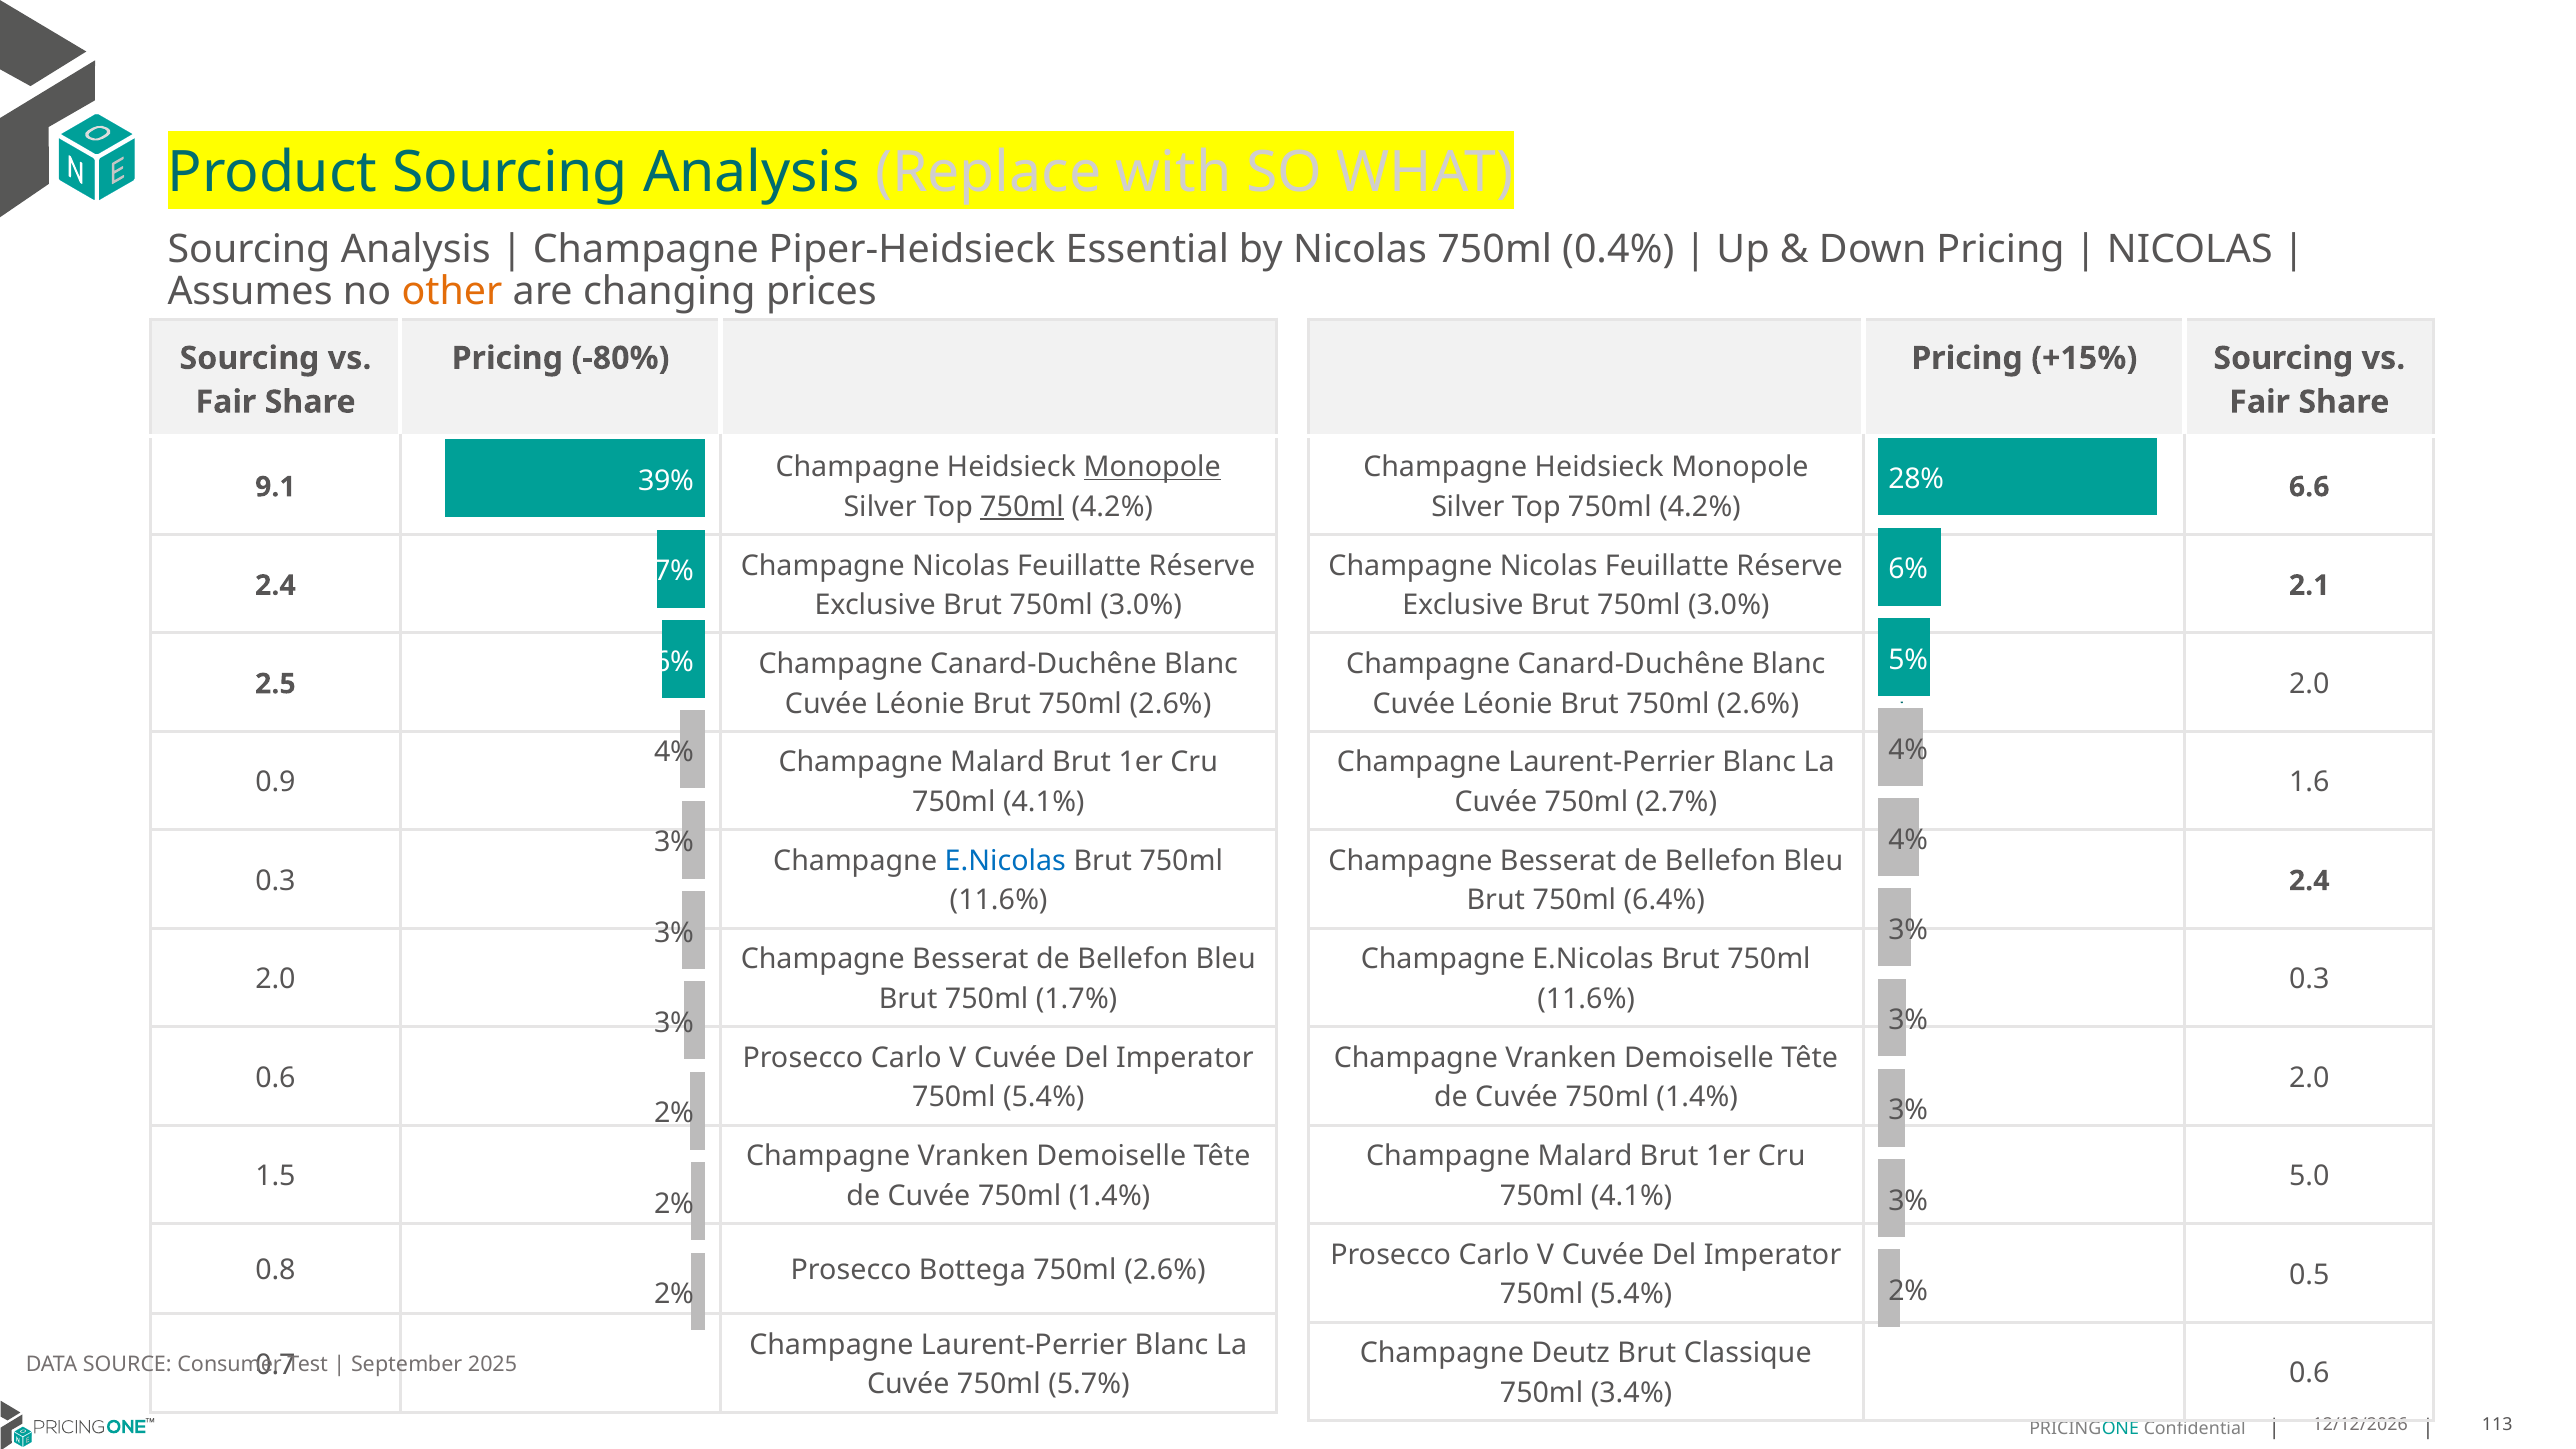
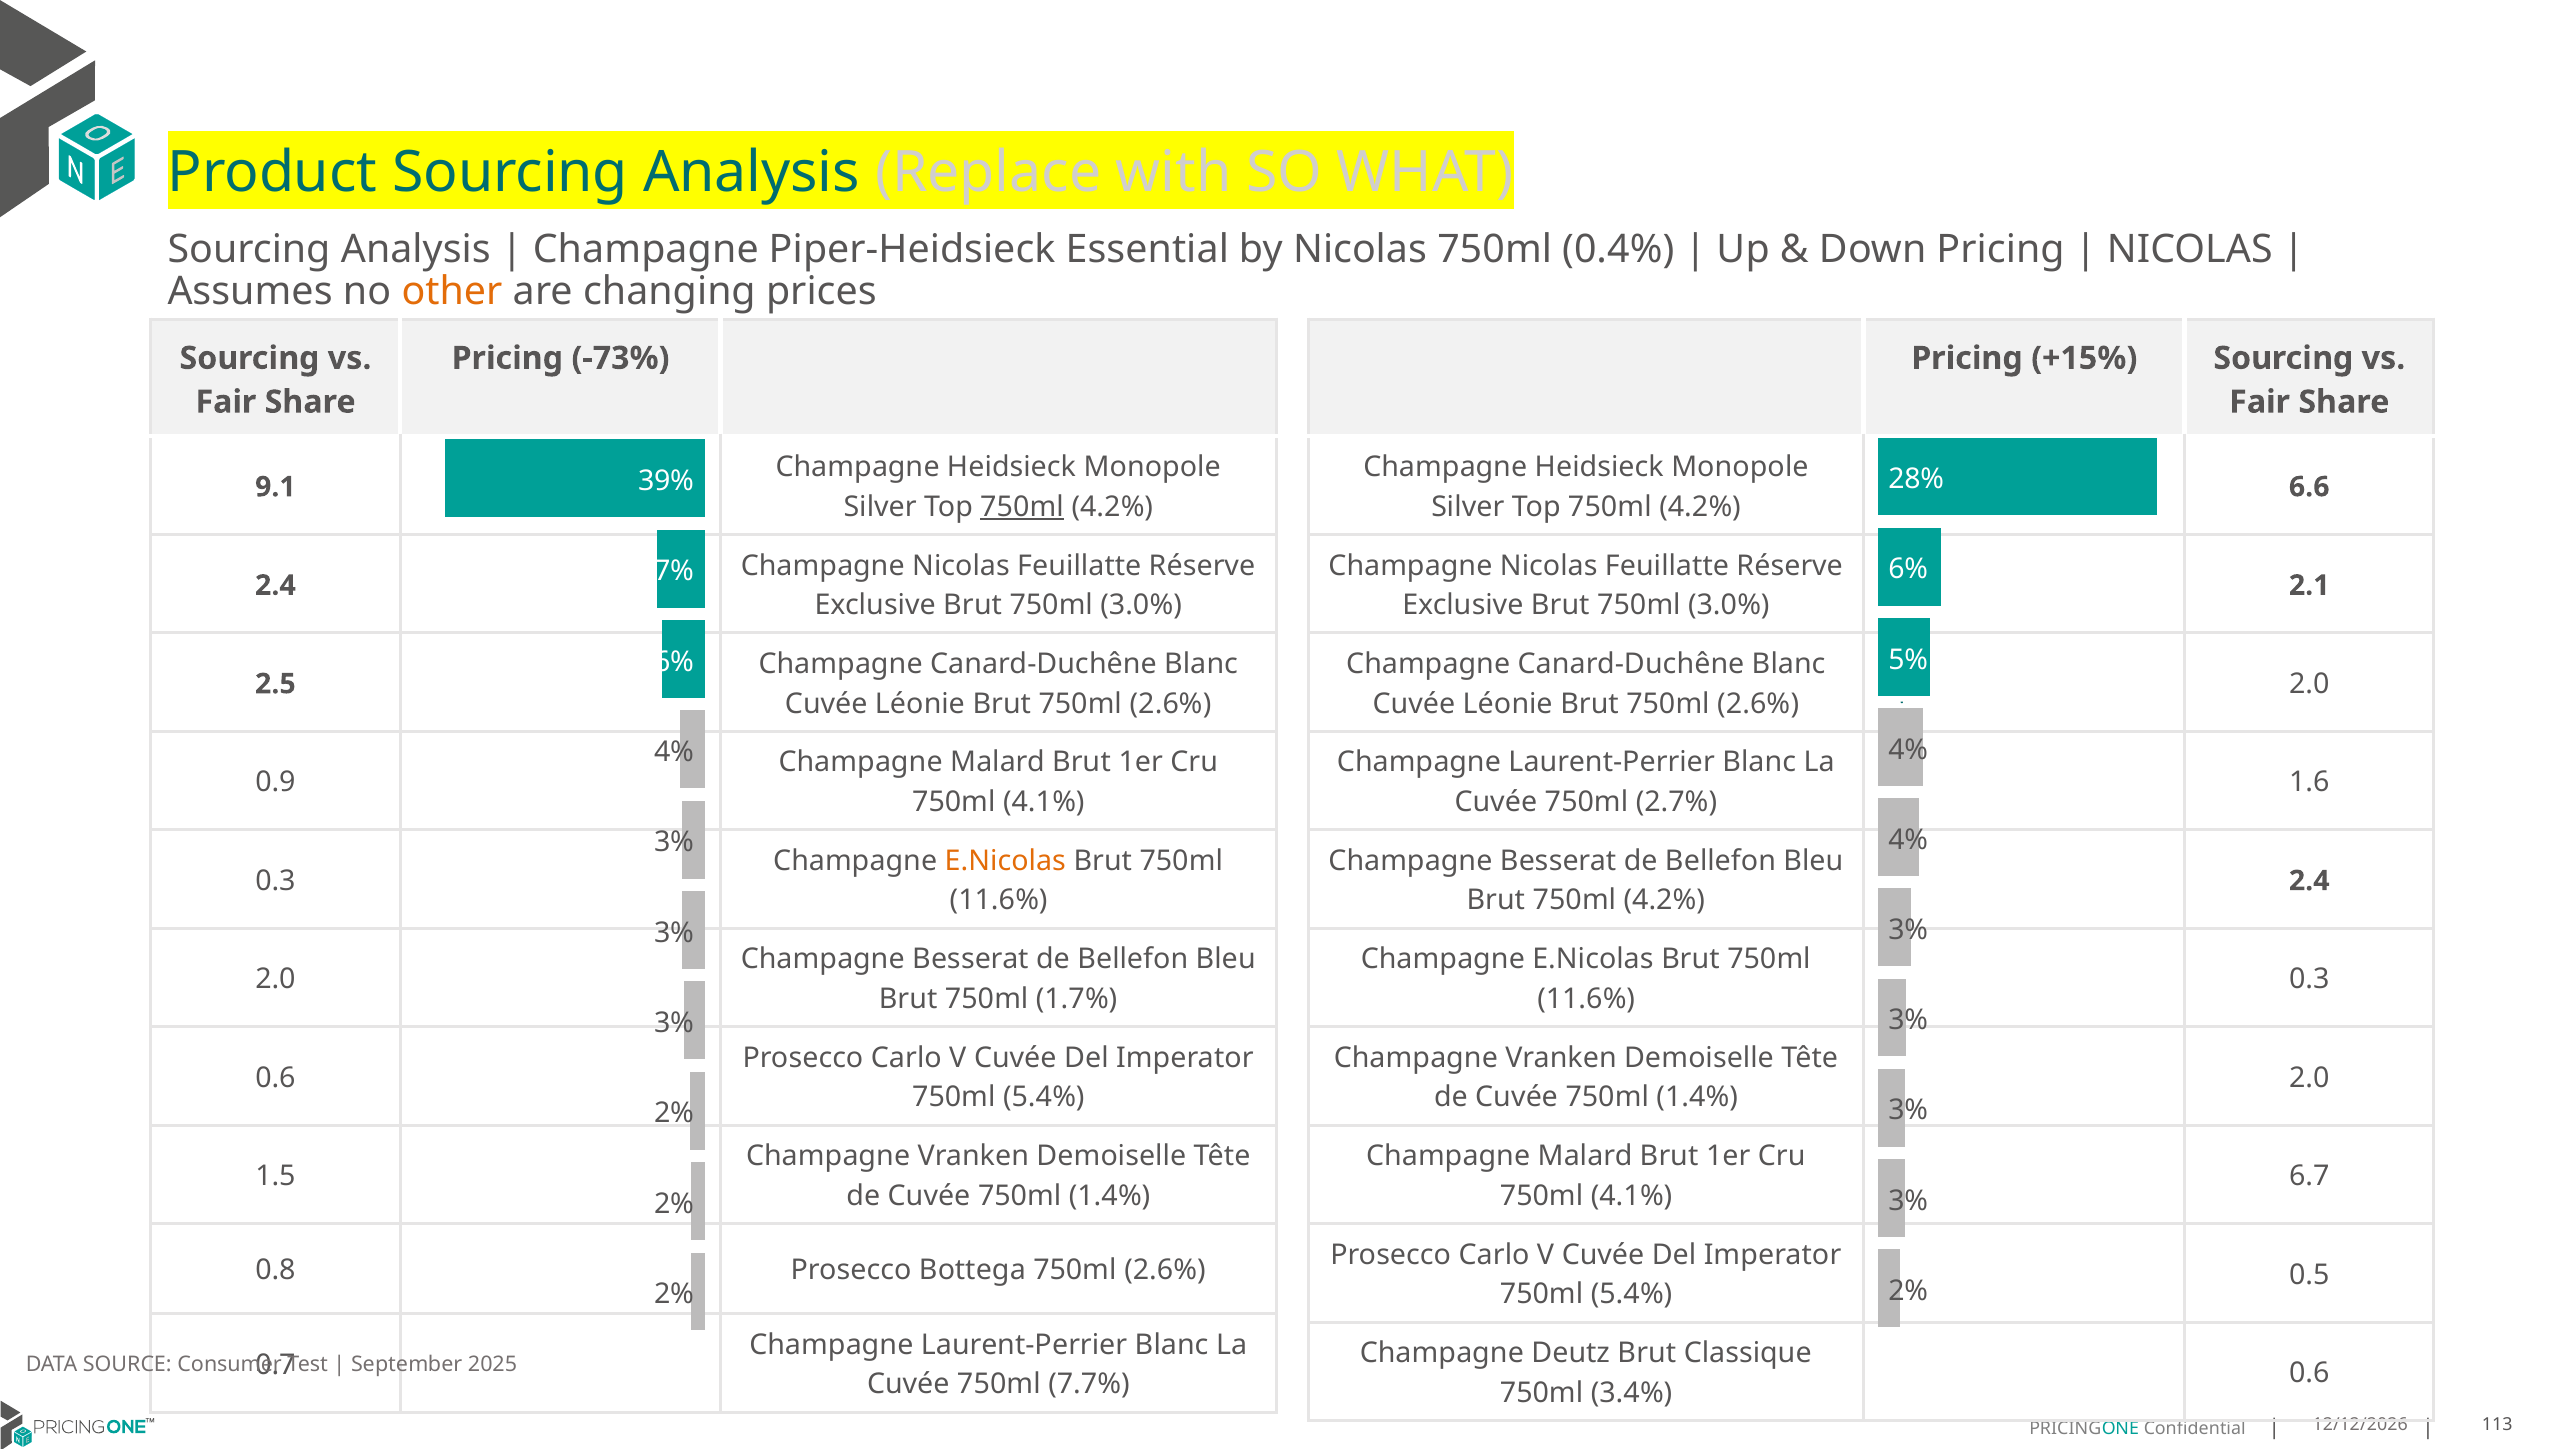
-80%: -80% -> -73%
Monopole at (1152, 467) underline: present -> none
E.Nicolas at (1005, 861) colour: blue -> orange
Brut 750ml 6.4%: 6.4% -> 4.2%
5.0: 5.0 -> 6.7
5.7%: 5.7% -> 7.7%
